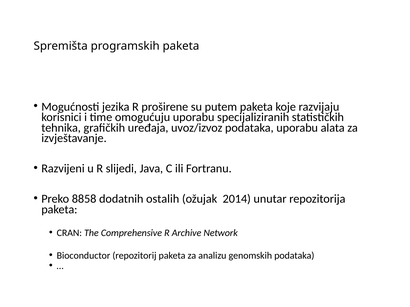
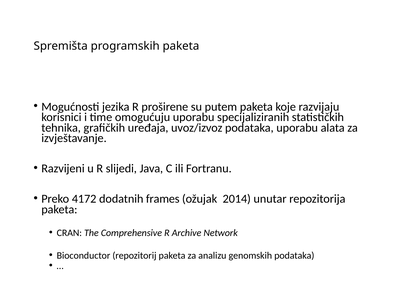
8858: 8858 -> 4172
ostalih: ostalih -> frames
